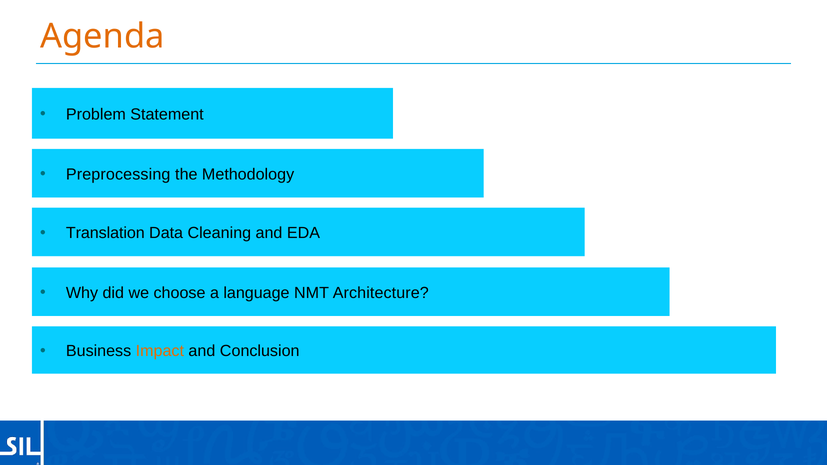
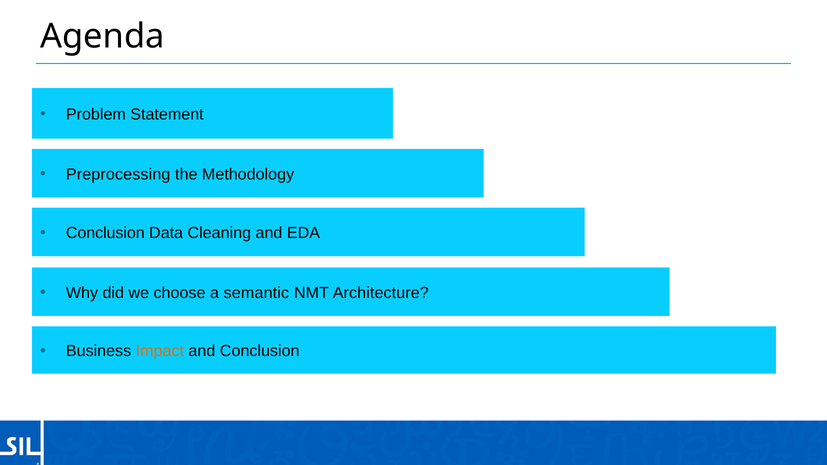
Agenda colour: orange -> black
Translation at (105, 233): Translation -> Conclusion
language: language -> semantic
